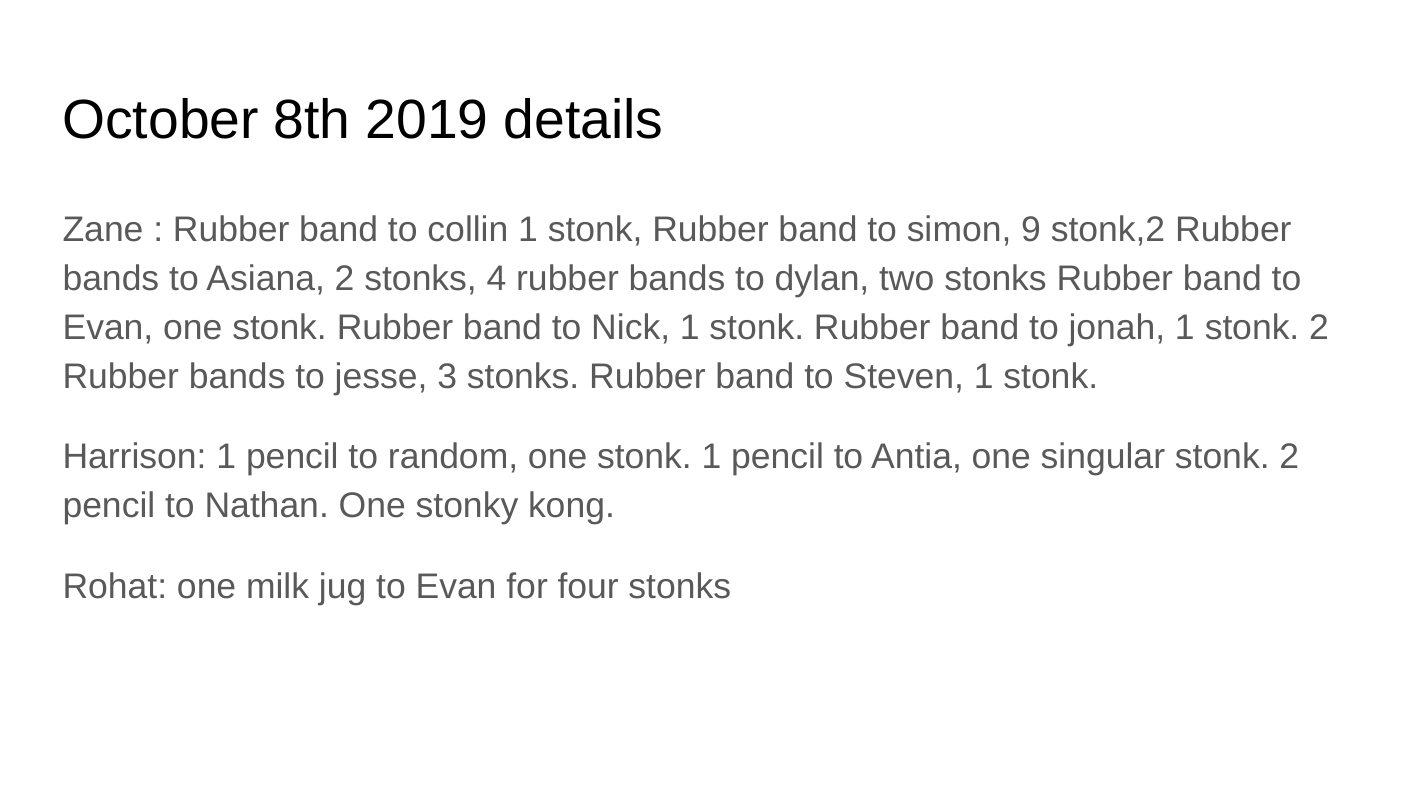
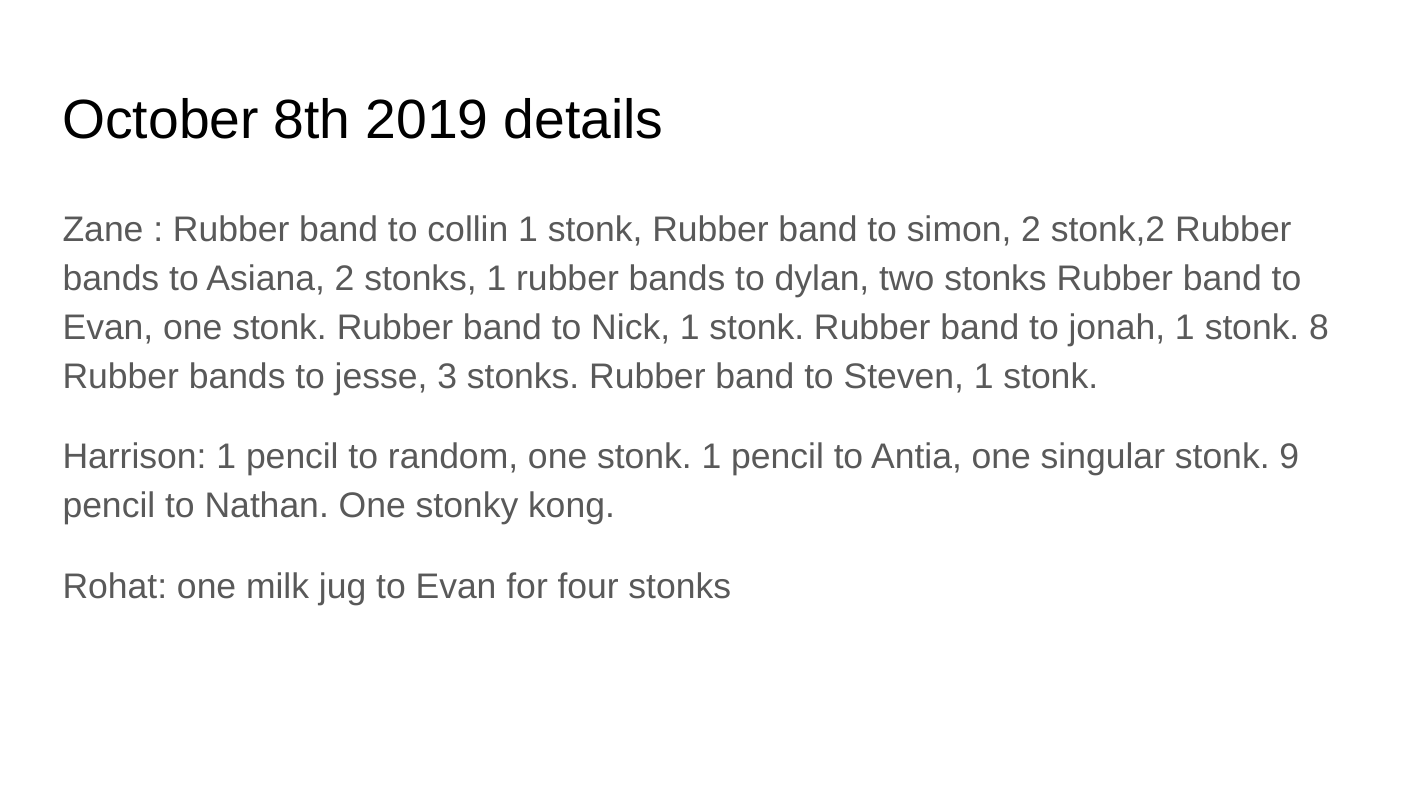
simon 9: 9 -> 2
stonks 4: 4 -> 1
1 stonk 2: 2 -> 8
singular stonk 2: 2 -> 9
